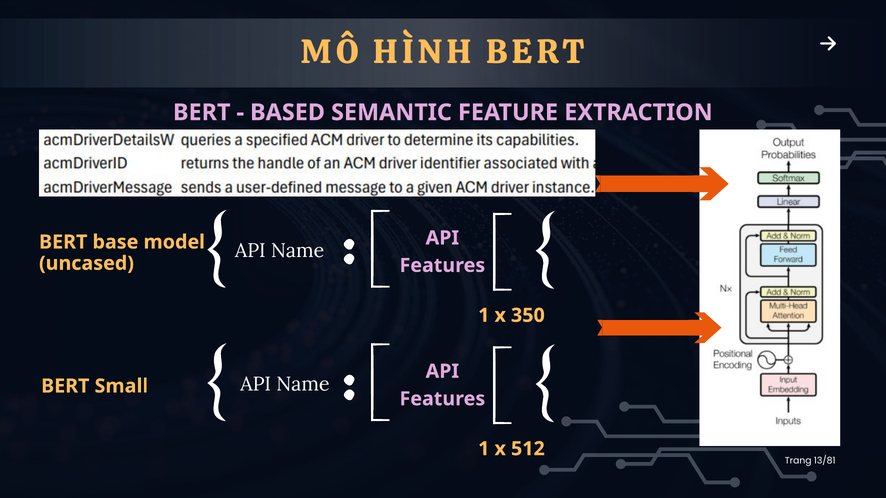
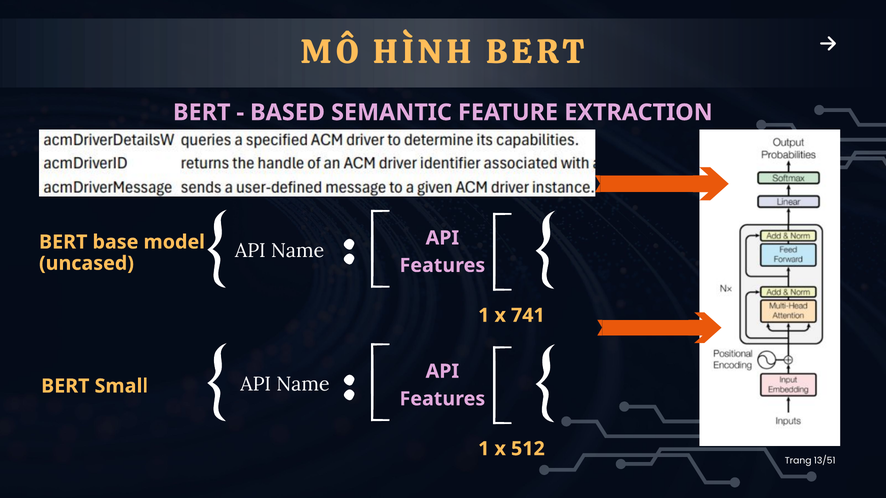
350: 350 -> 741
13/81: 13/81 -> 13/51
